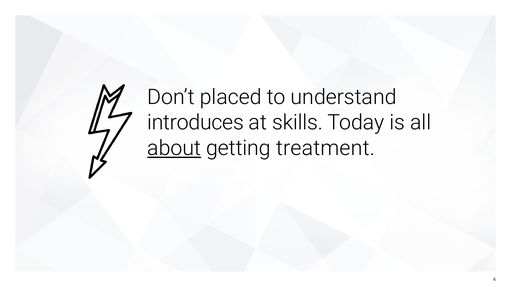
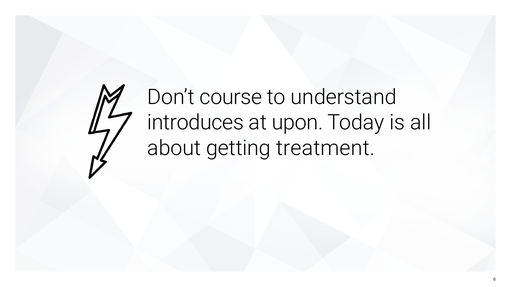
placed: placed -> course
skills: skills -> upon
about underline: present -> none
